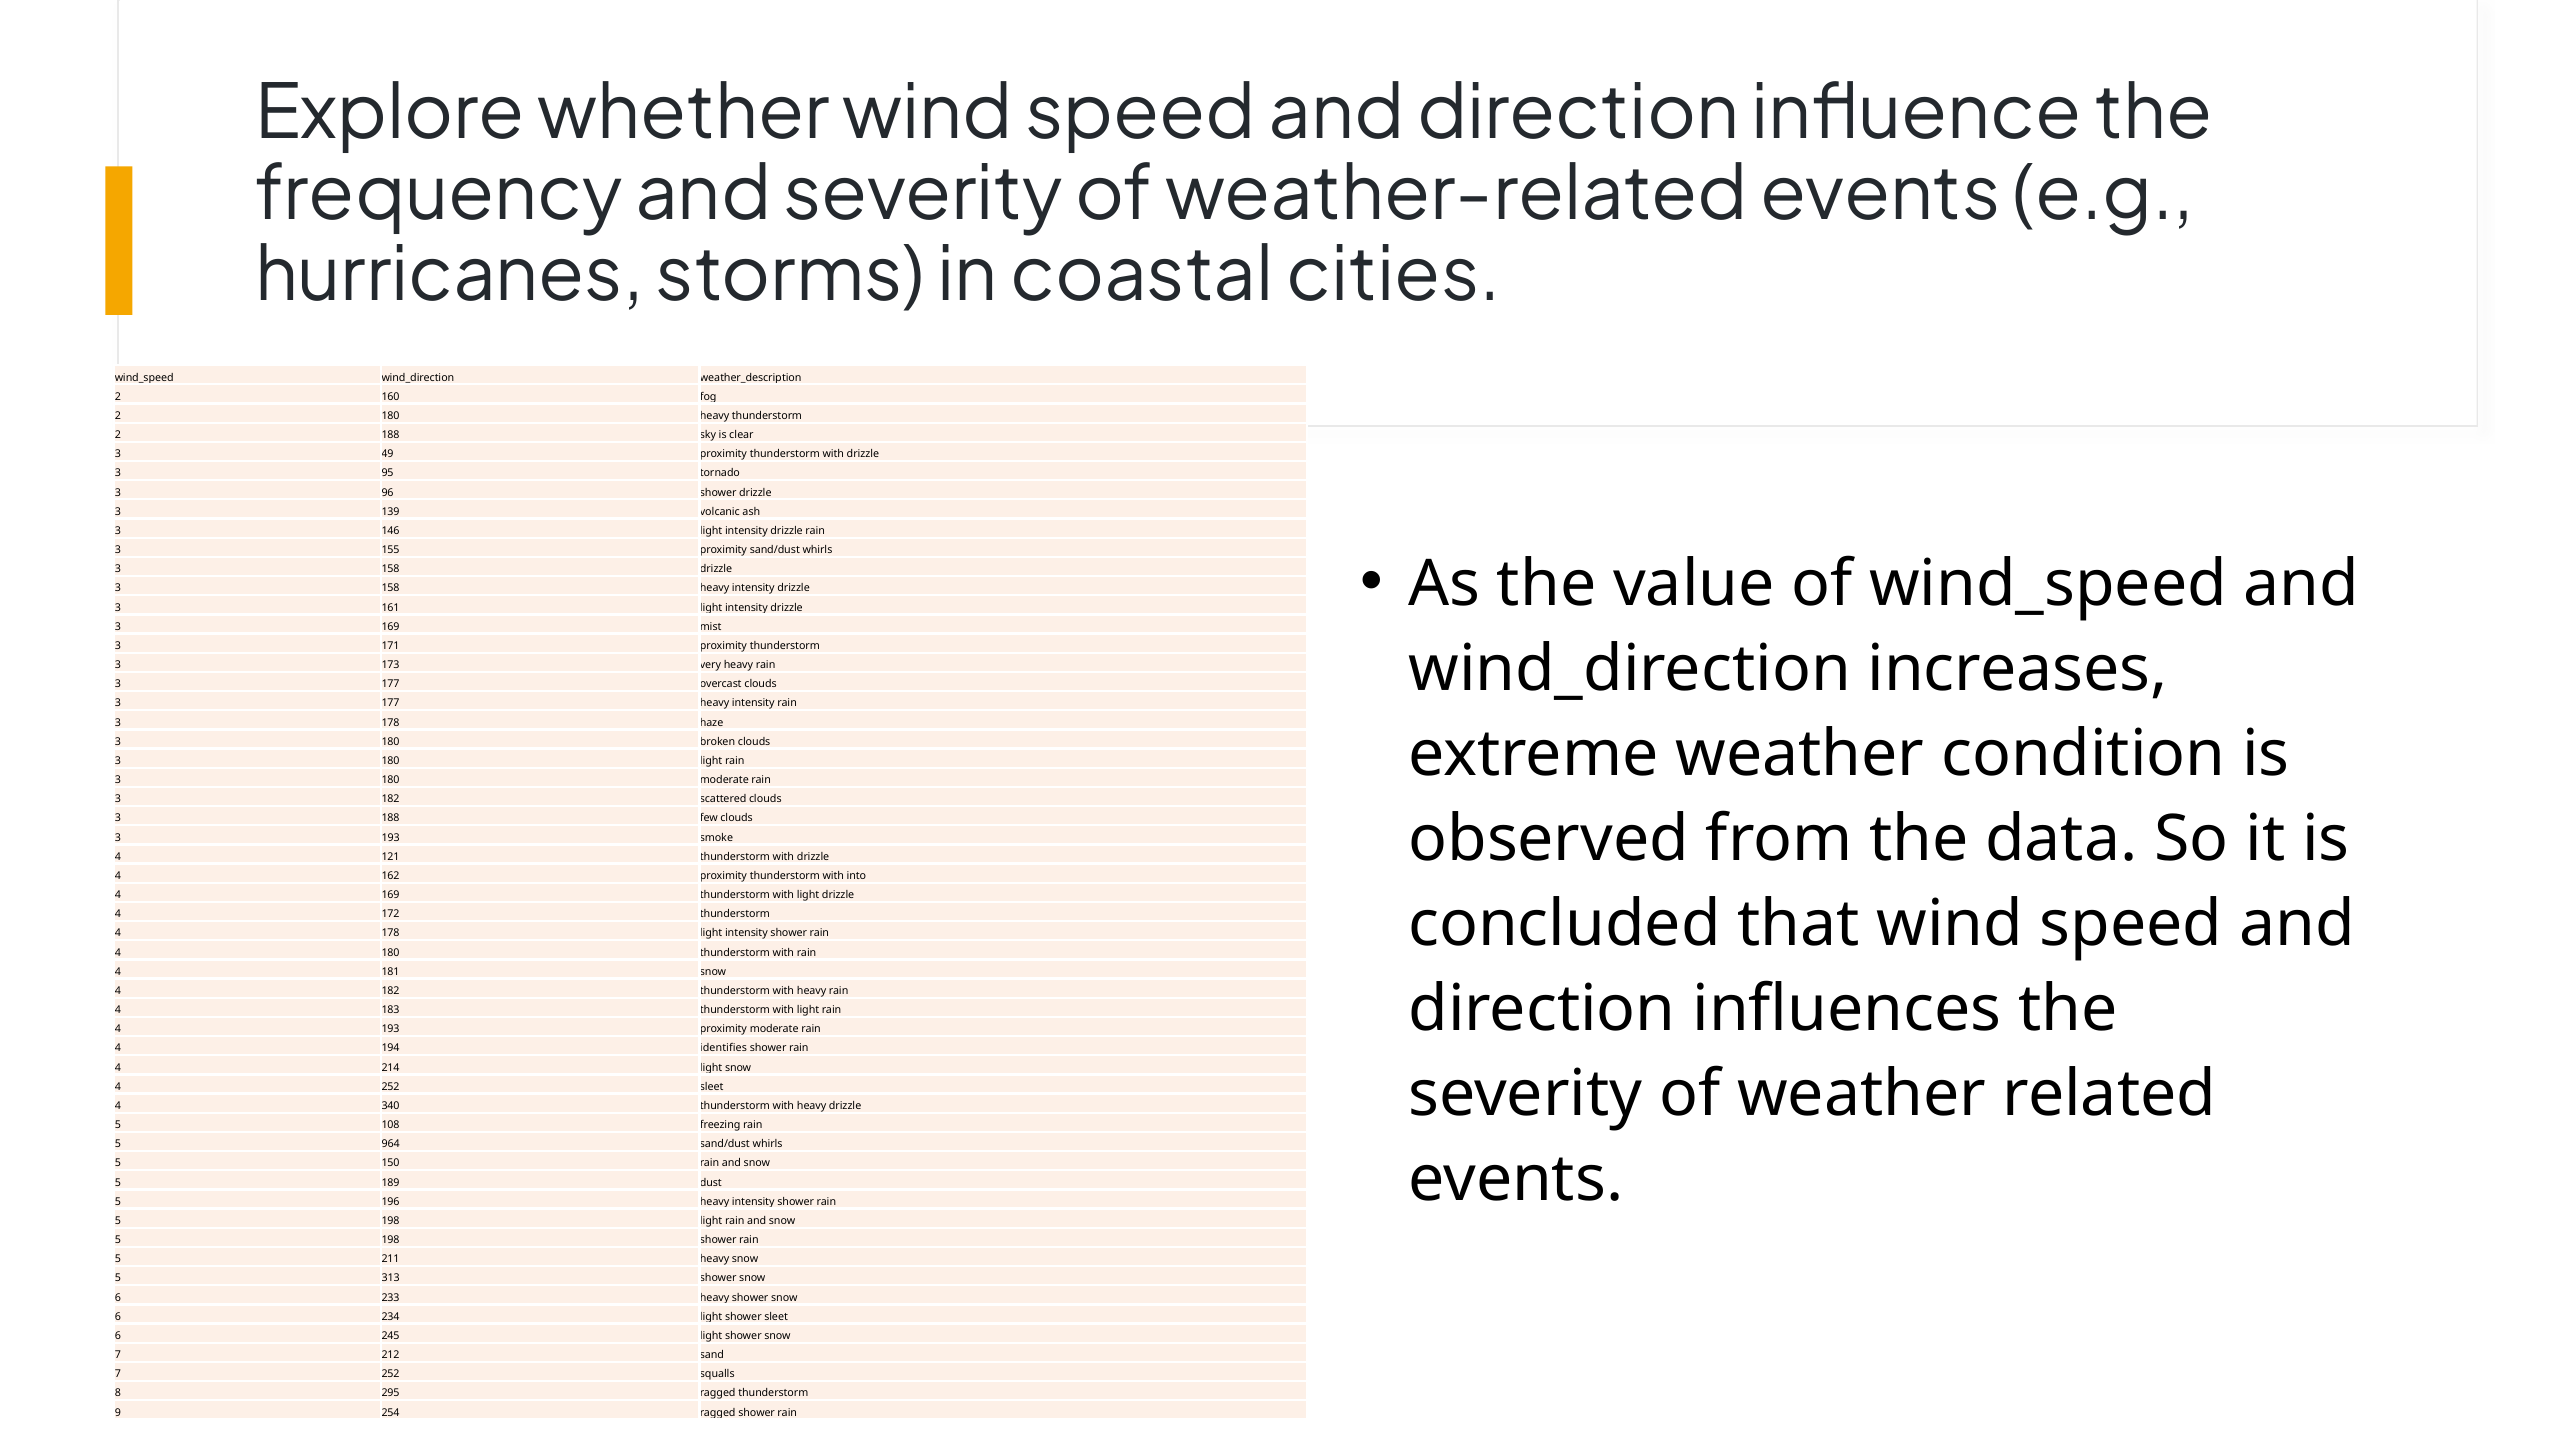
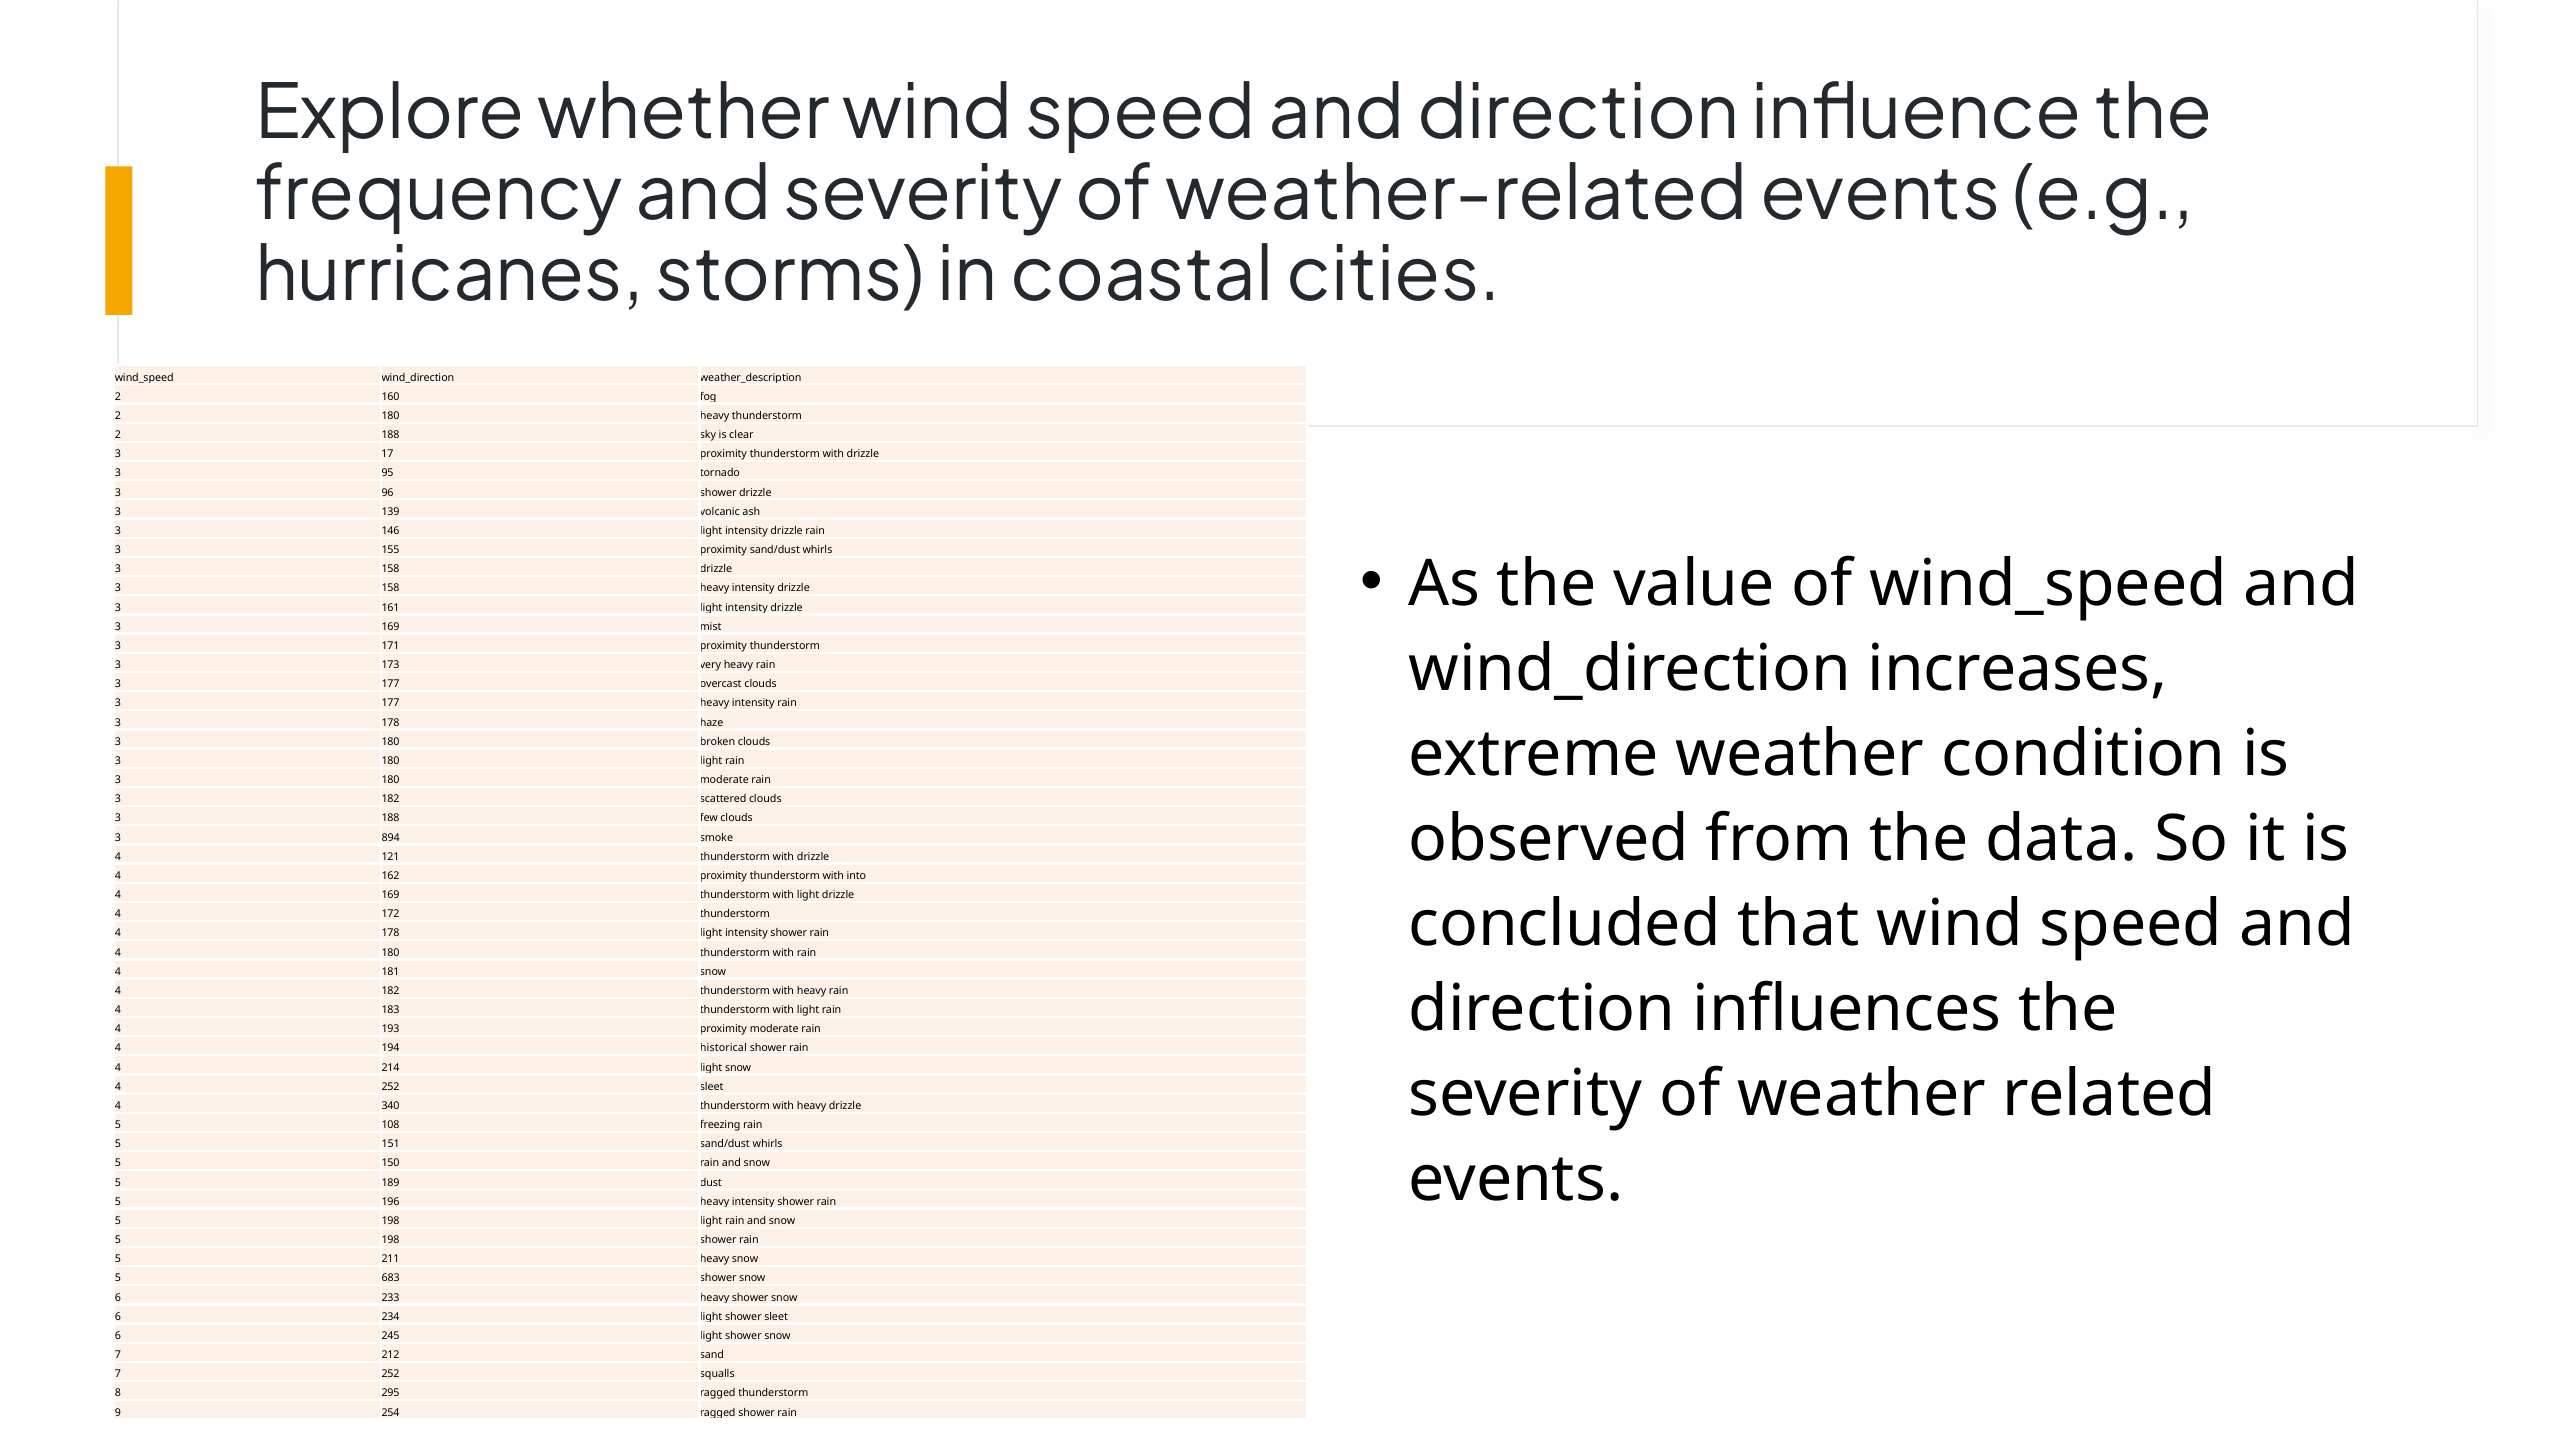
49: 49 -> 17
3 193: 193 -> 894
identifies: identifies -> historical
964: 964 -> 151
313: 313 -> 683
